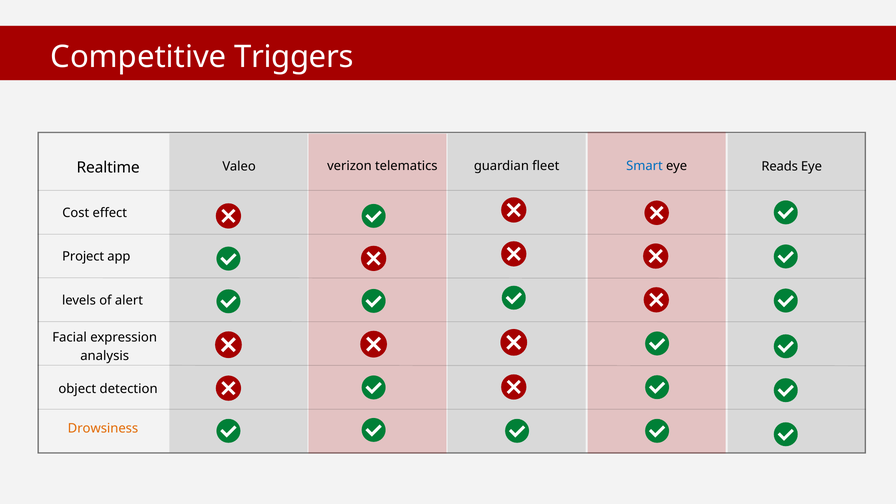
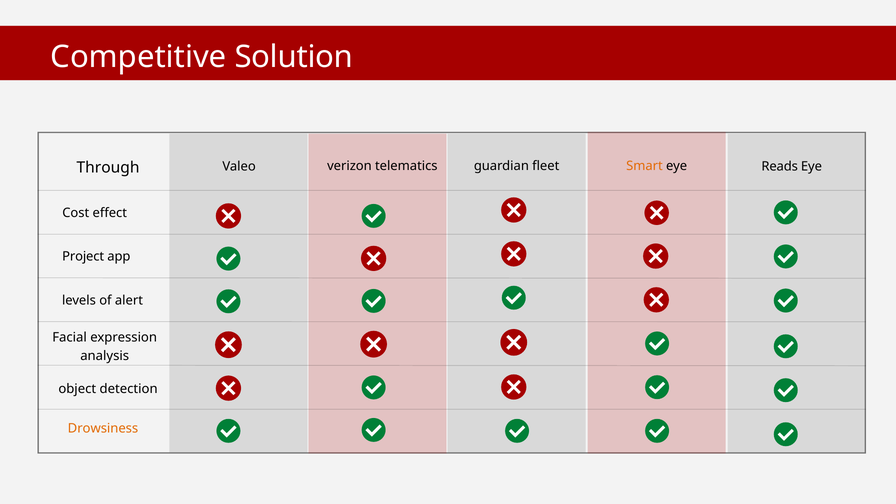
Triggers: Triggers -> Solution
Realtime: Realtime -> Through
Smart colour: blue -> orange
